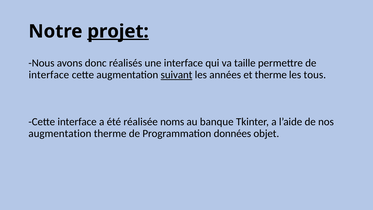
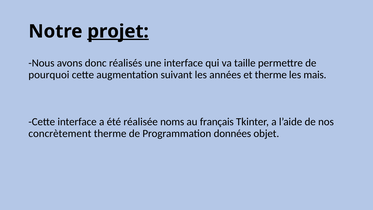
interface at (49, 75): interface -> pourquoi
suivant underline: present -> none
tous: tous -> mais
banque: banque -> français
augmentation at (60, 133): augmentation -> concrètement
